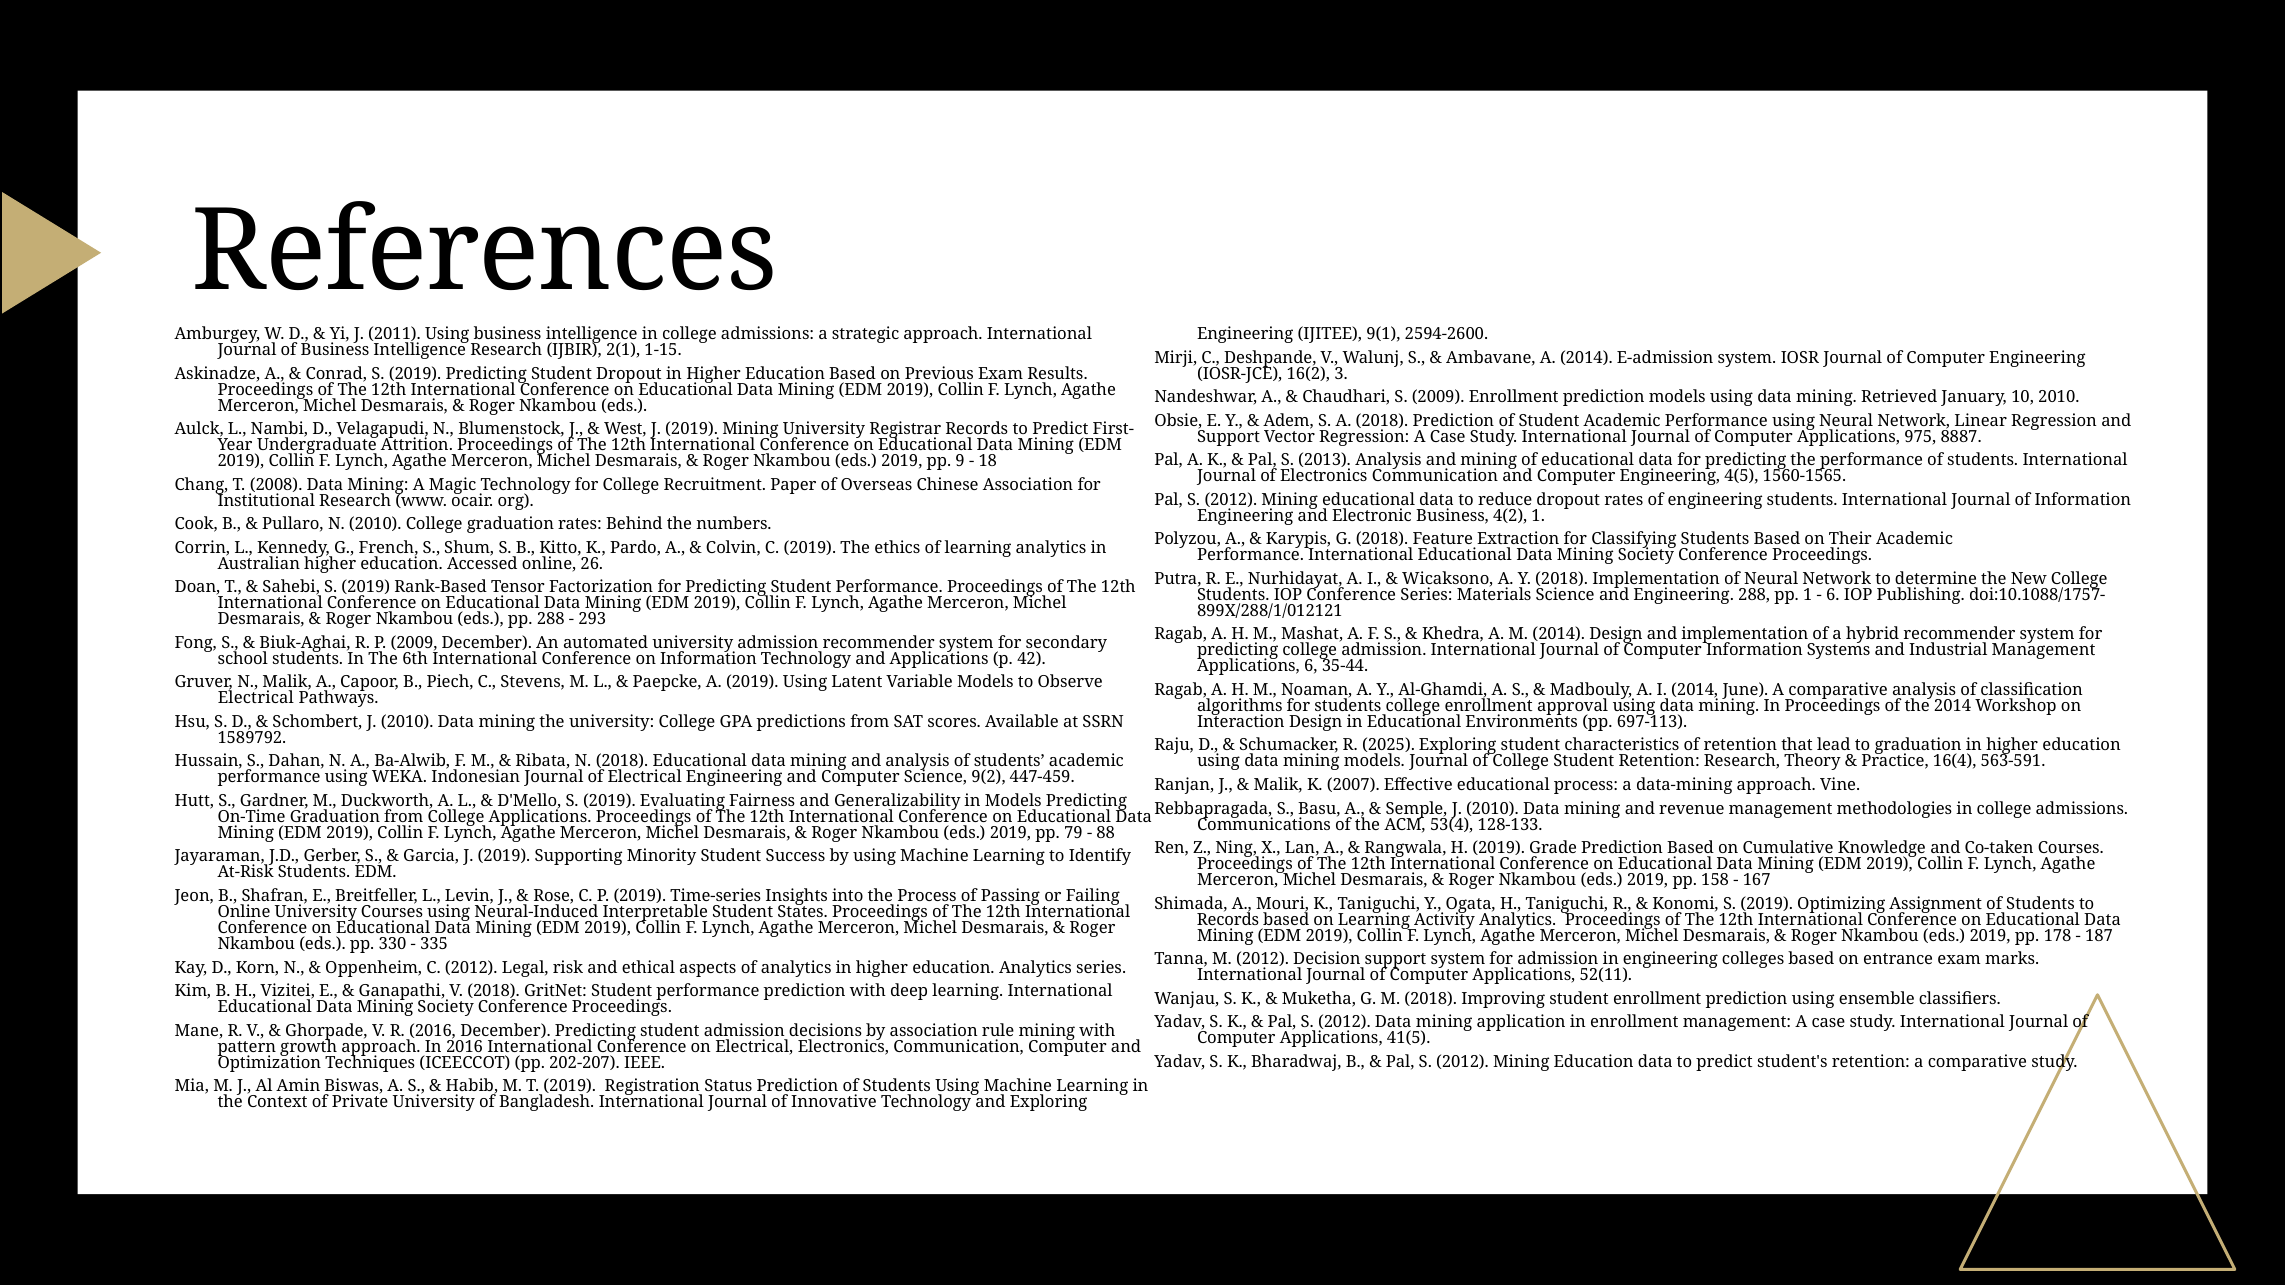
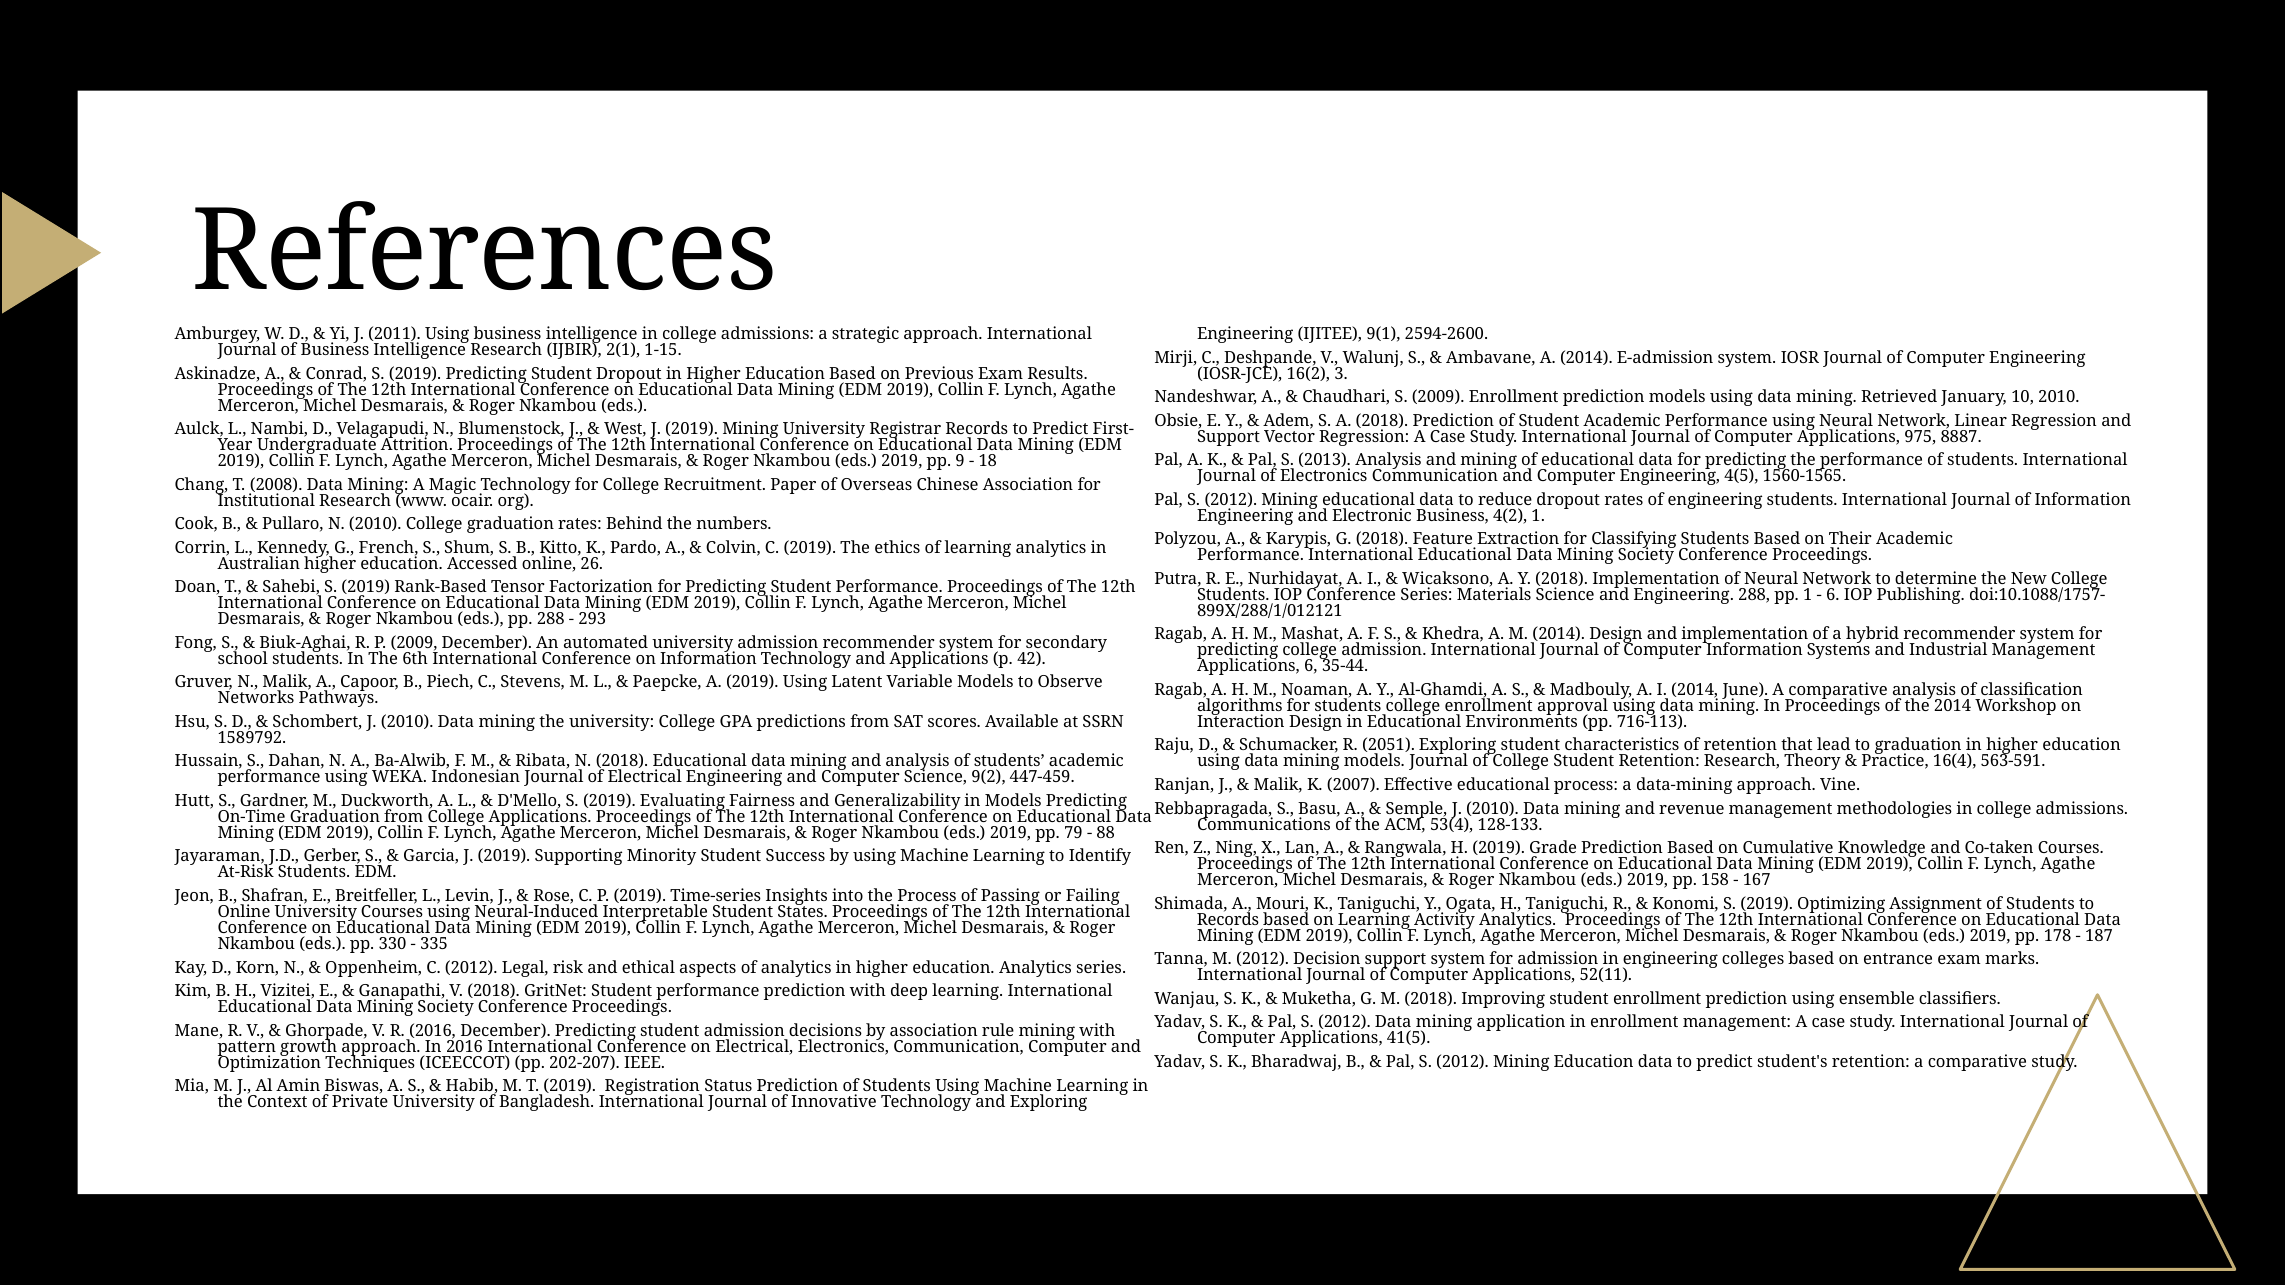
Electrical at (256, 699): Electrical -> Networks
697-113: 697-113 -> 716-113
2025: 2025 -> 2051
